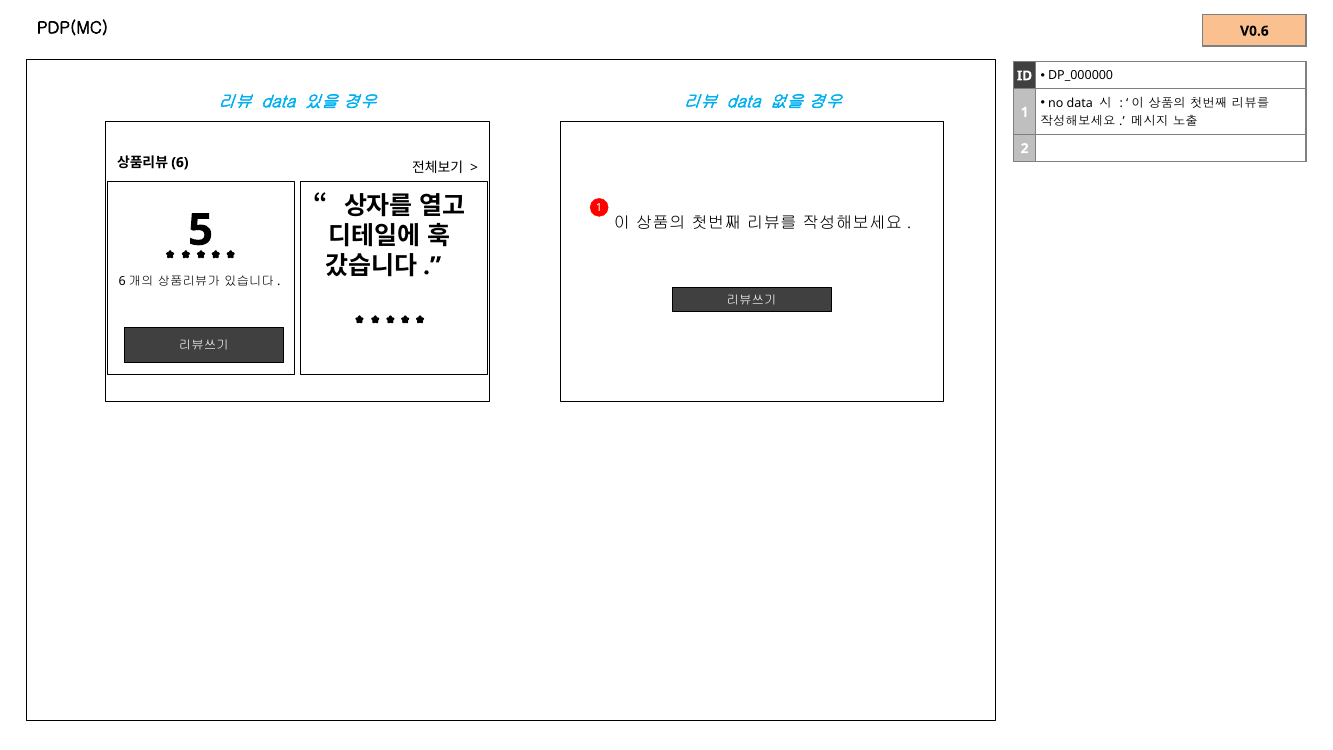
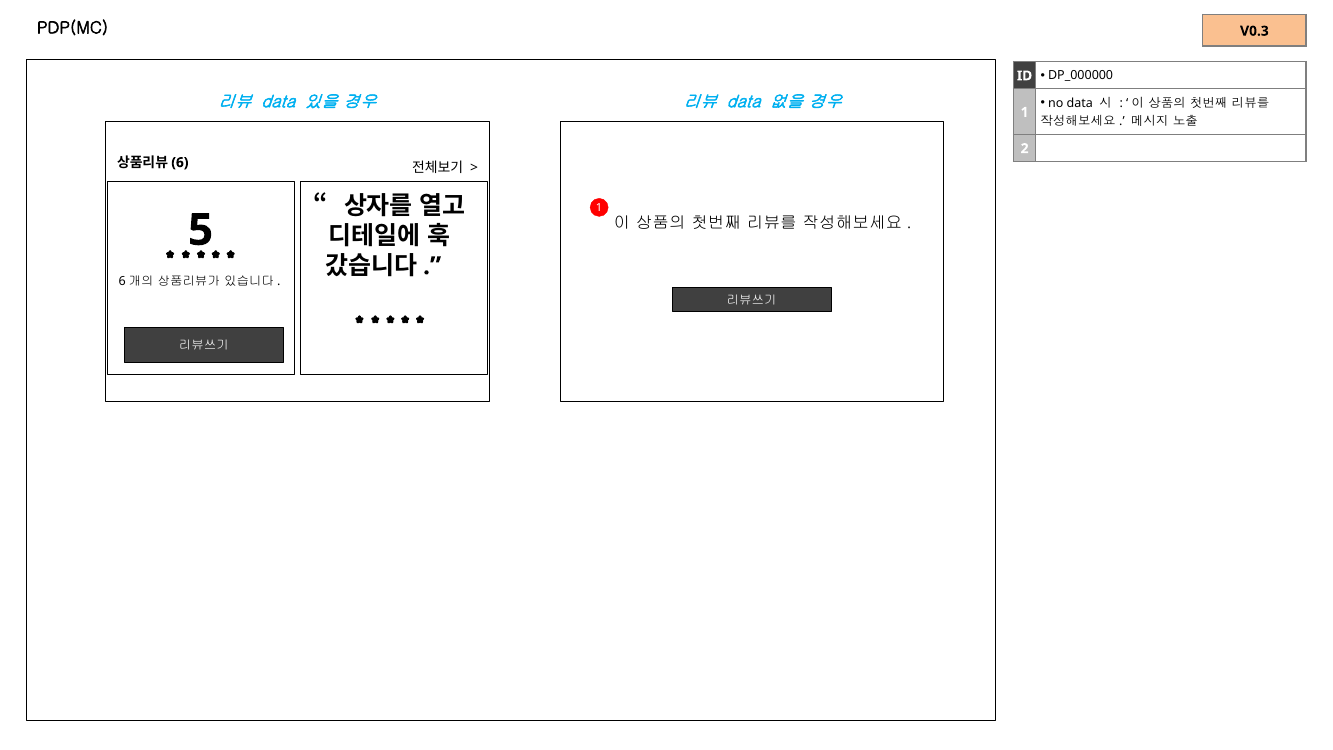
V0.6: V0.6 -> V0.3
